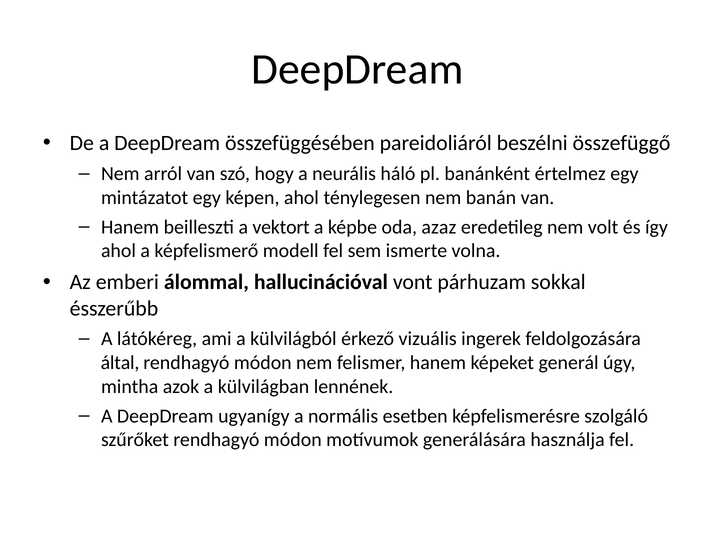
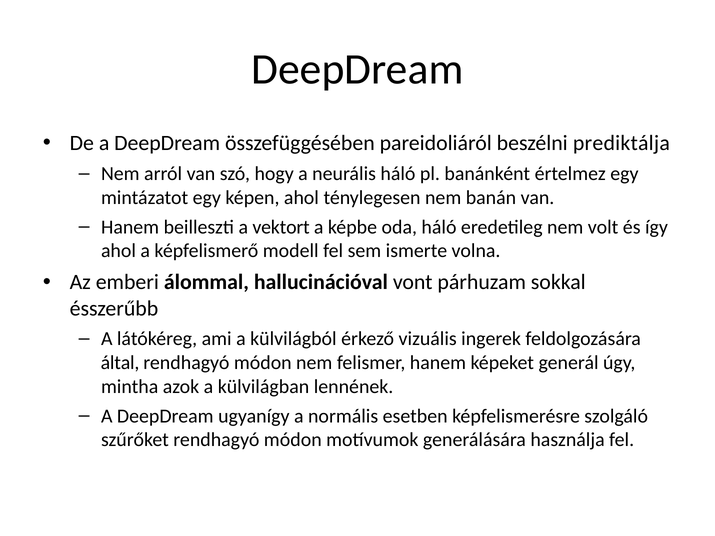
összefüggő: összefüggő -> prediktálja
oda azaz: azaz -> háló
